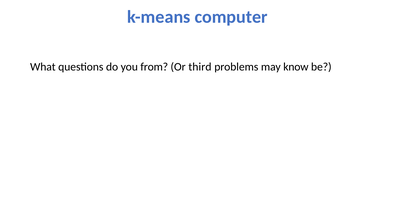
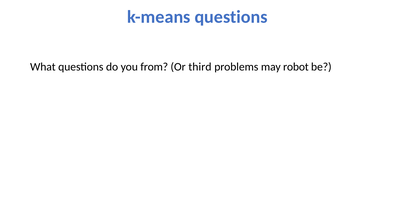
k-means computer: computer -> questions
know: know -> robot
